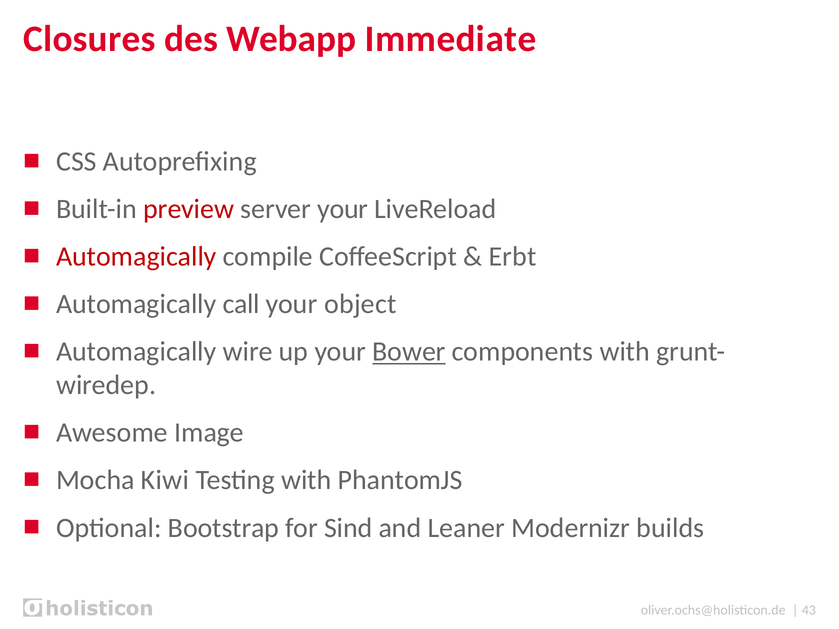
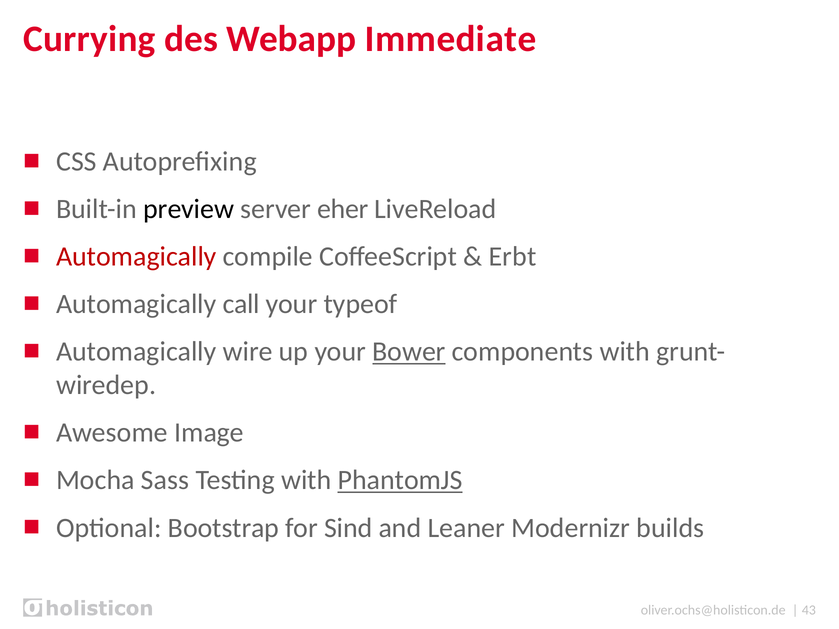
Closures: Closures -> Currying
preview colour: red -> black
server your: your -> eher
object: object -> typeof
Kiwi: Kiwi -> Sass
PhantomJS underline: none -> present
